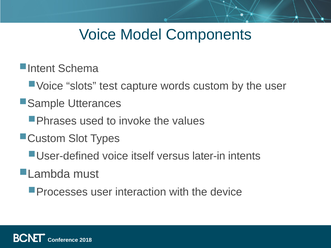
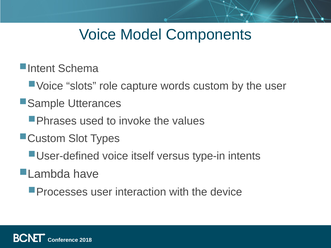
test: test -> role
later-in: later-in -> type-in
must: must -> have
